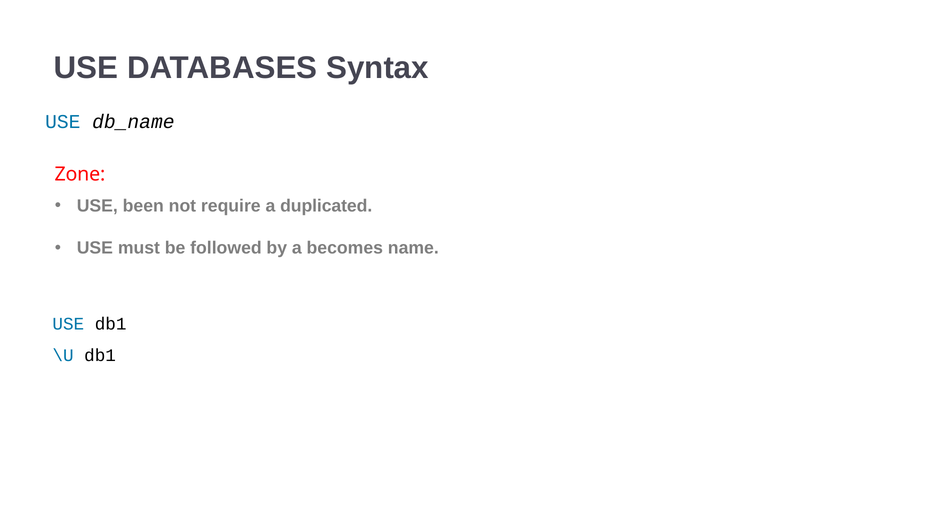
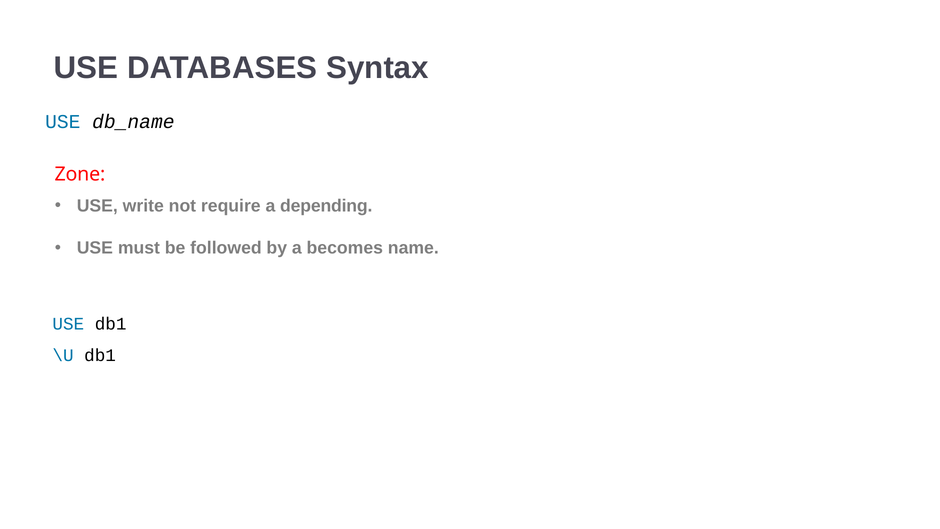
been: been -> write
duplicated: duplicated -> depending
